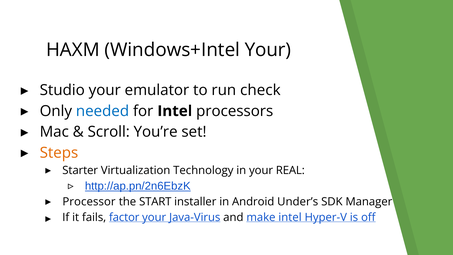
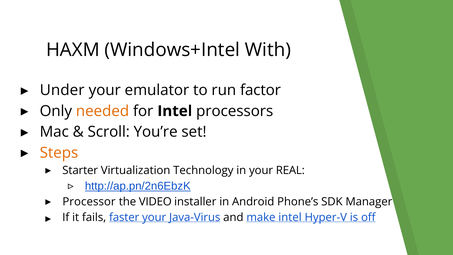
Windows+Intel Your: Your -> With
Studio: Studio -> Under
check: check -> factor
needed colour: blue -> orange
START: START -> VIDEO
Under’s: Under’s -> Phone’s
factor: factor -> faster
